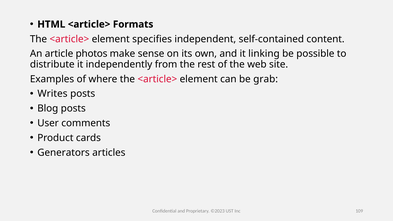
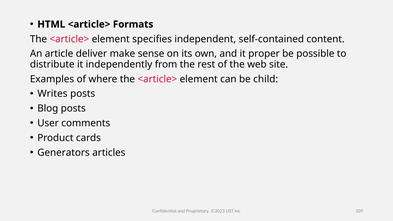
photos: photos -> deliver
linking: linking -> proper
grab: grab -> child
